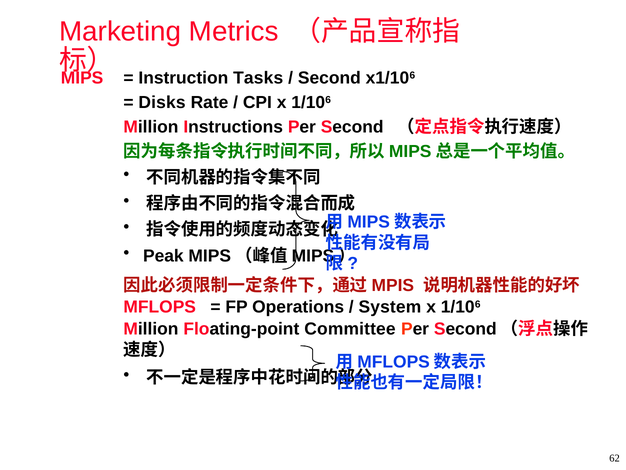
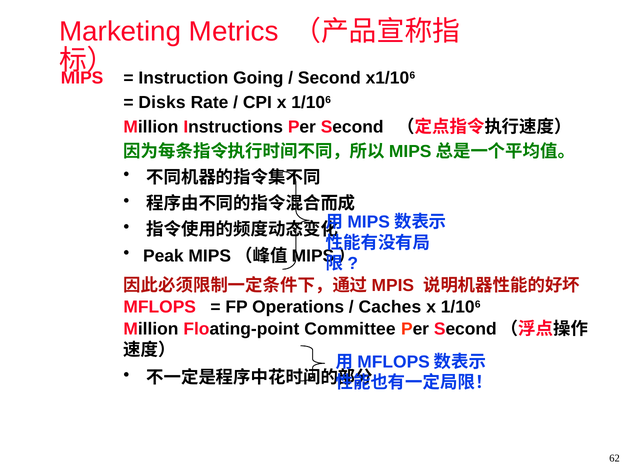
Tasks: Tasks -> Going
System: System -> Caches
